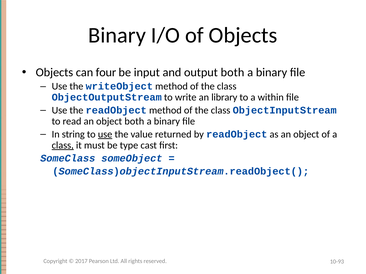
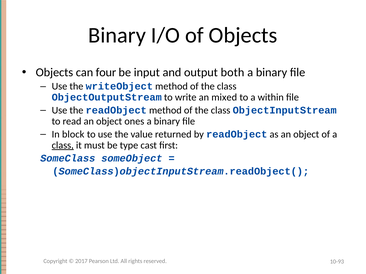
library: library -> mixed
object both: both -> ones
string: string -> block
use at (105, 134) underline: present -> none
